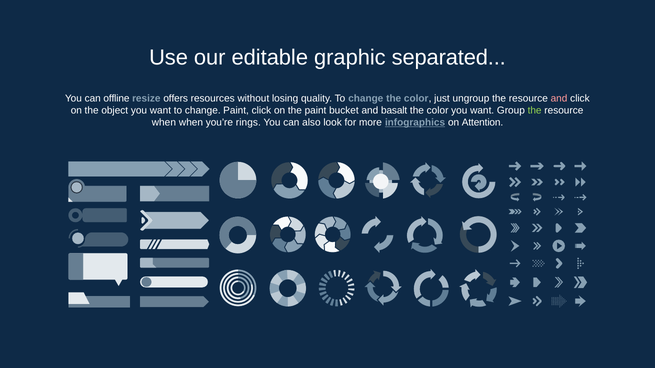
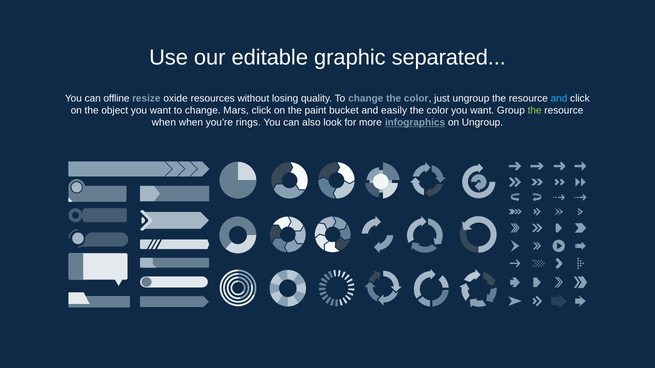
offers: offers -> oxide
and at (559, 98) colour: pink -> light blue
change Paint: Paint -> Mars
basalt: basalt -> easily
on Attention: Attention -> Ungroup
